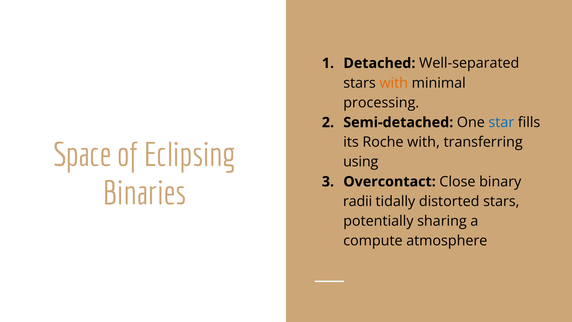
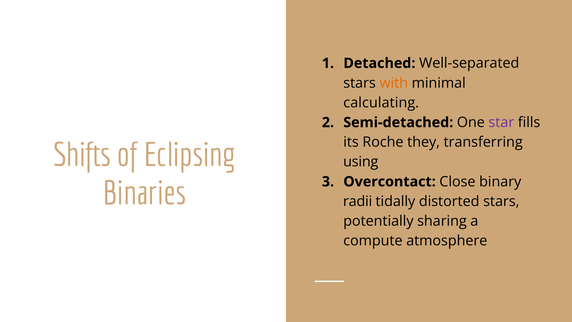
processing: processing -> calculating
star colour: blue -> purple
Roche with: with -> they
Space: Space -> Shifts
